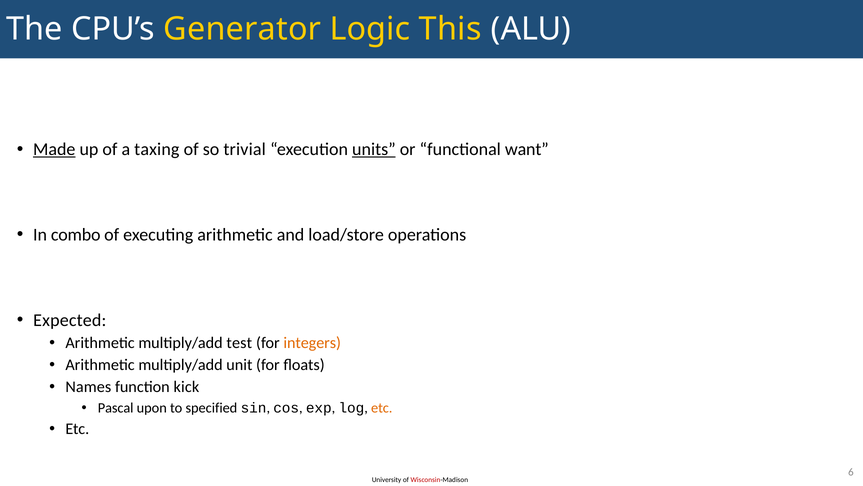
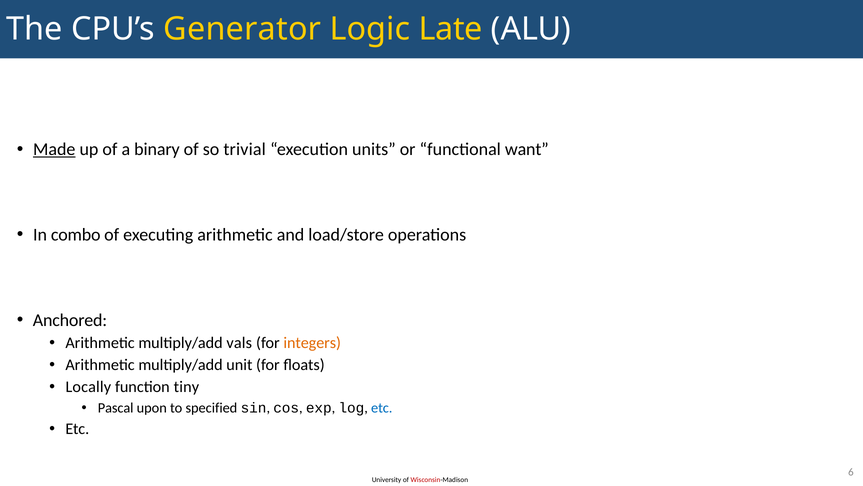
This: This -> Late
taxing: taxing -> binary
units underline: present -> none
Expected: Expected -> Anchored
test: test -> vals
Names: Names -> Locally
kick: kick -> tiny
etc at (382, 408) colour: orange -> blue
